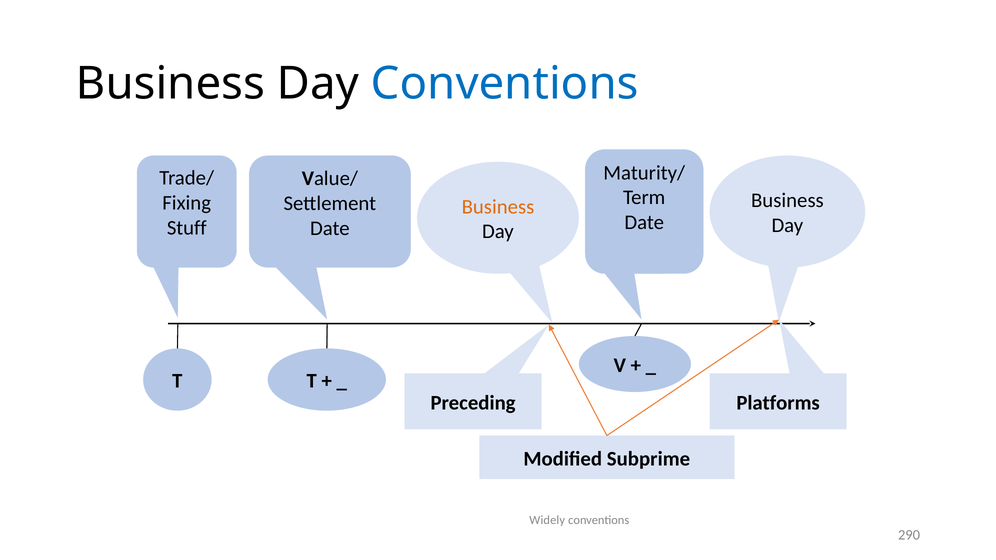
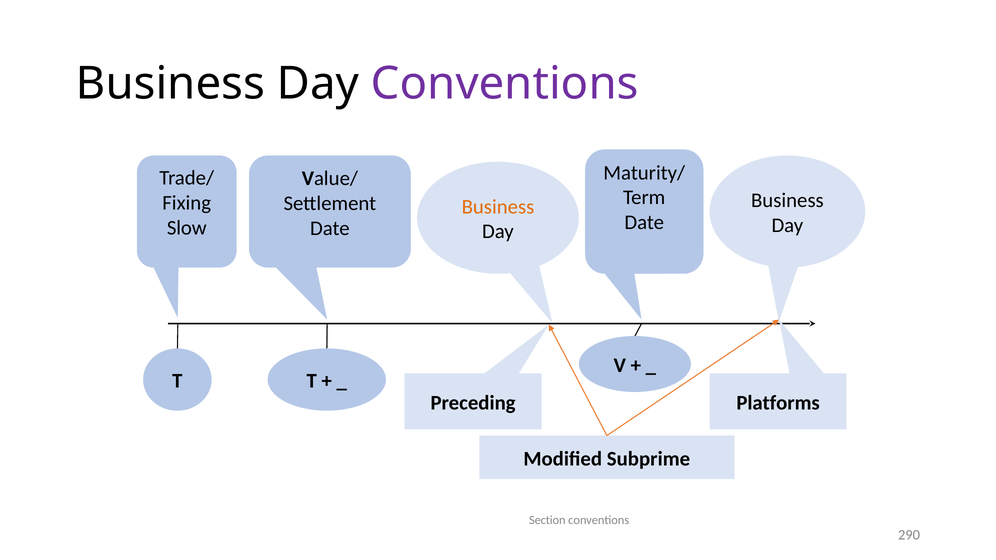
Conventions at (505, 84) colour: blue -> purple
Stuff: Stuff -> Slow
Widely: Widely -> Section
